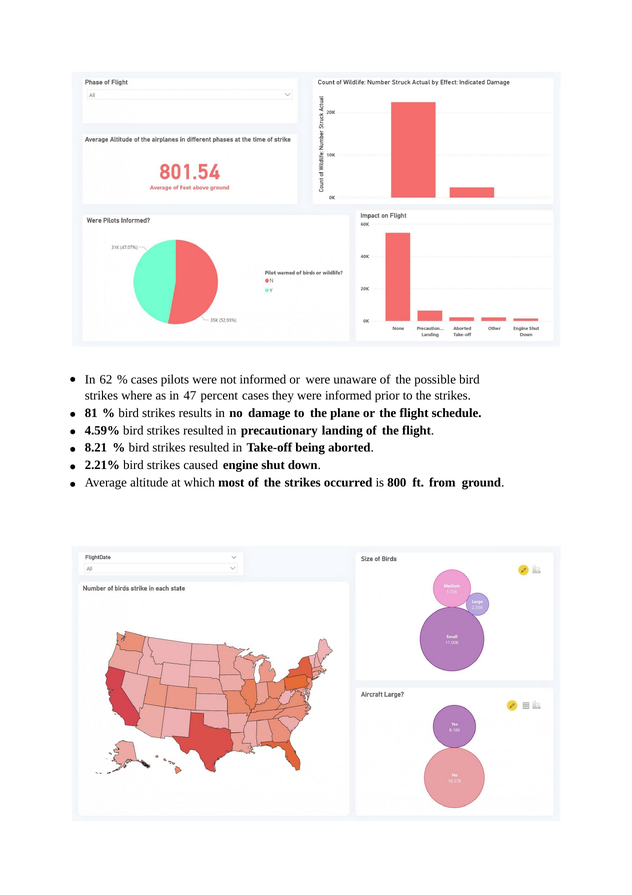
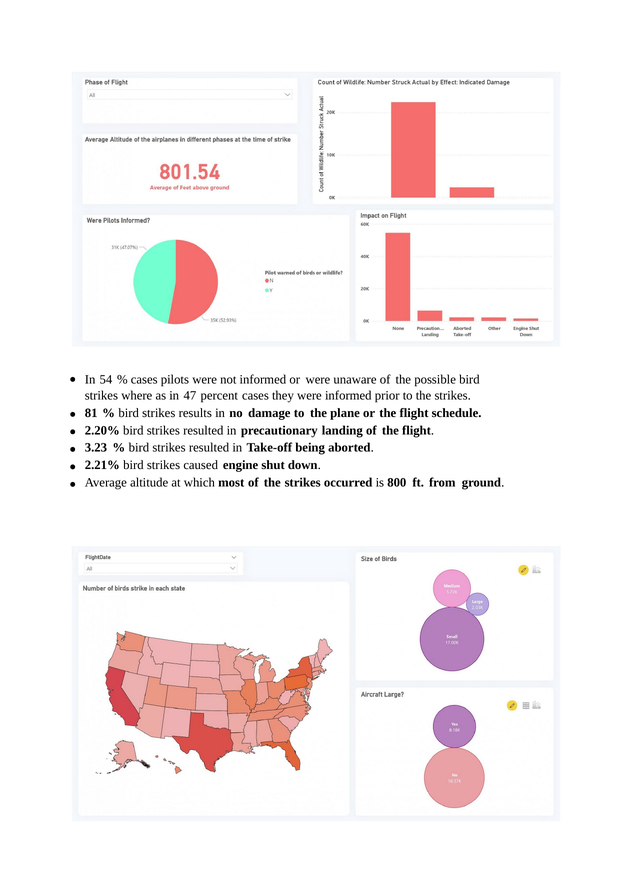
62: 62 -> 54
4.59%: 4.59% -> 2.20%
8.21: 8.21 -> 3.23
